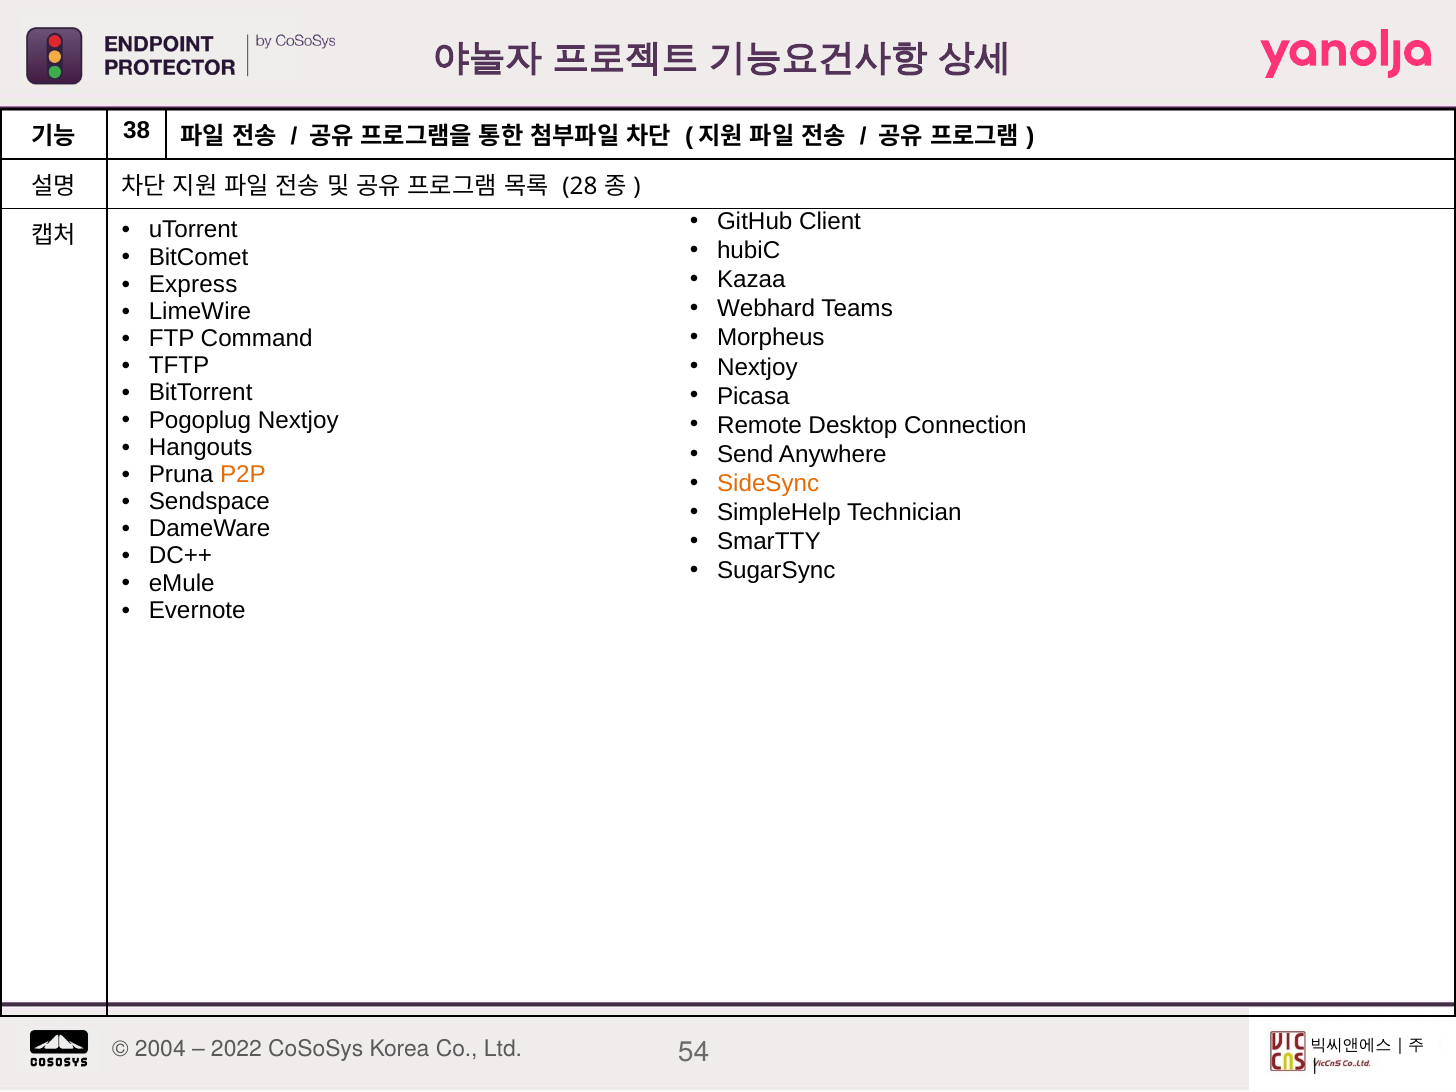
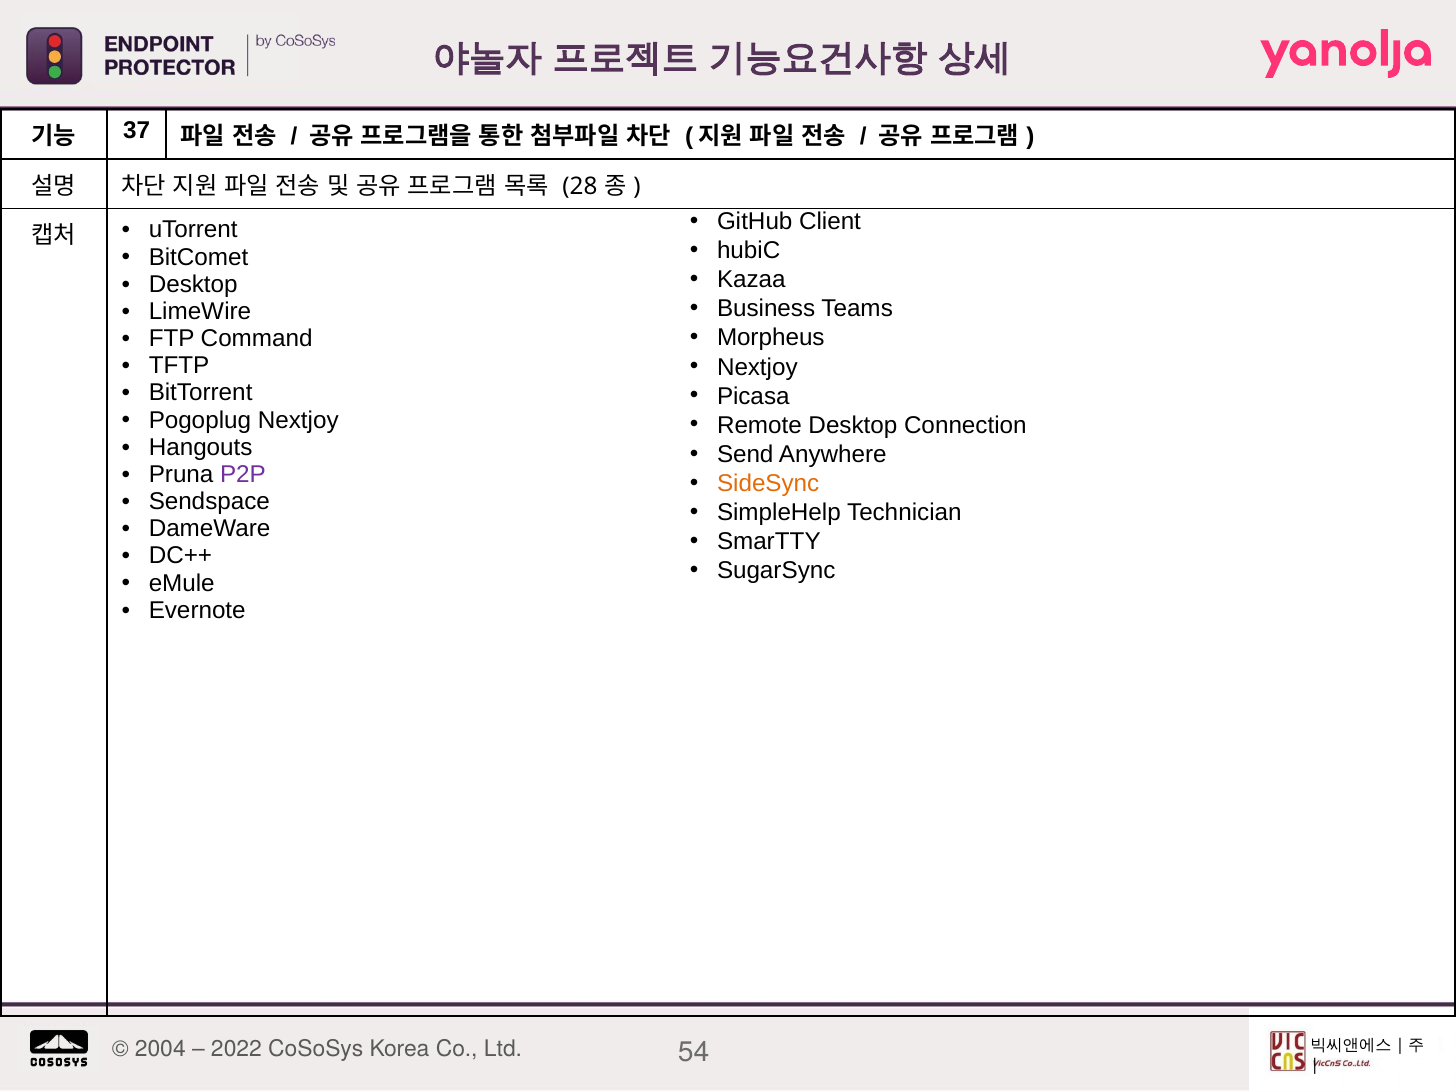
38: 38 -> 37
Express at (193, 284): Express -> Desktop
Webhard: Webhard -> Business
P2P colour: orange -> purple
